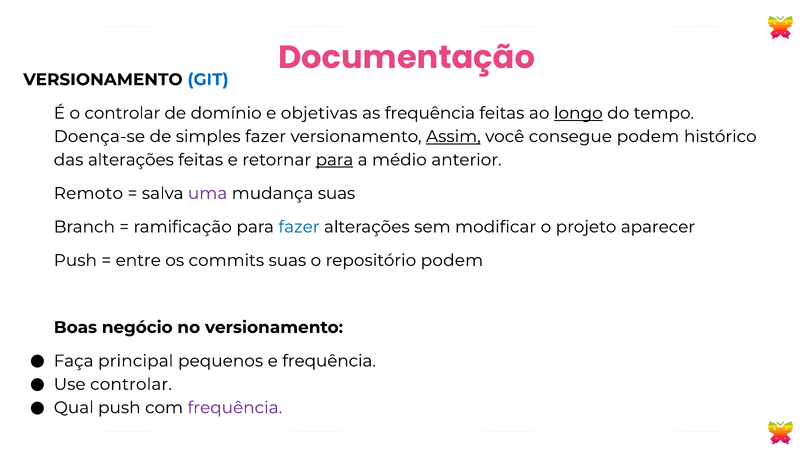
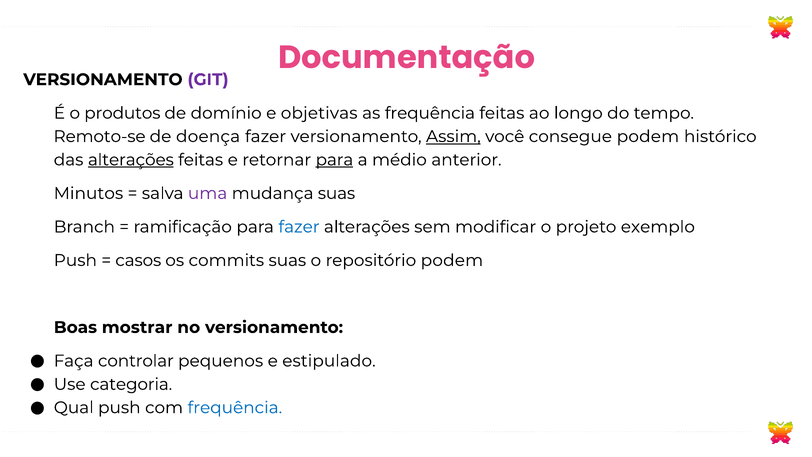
GIT colour: blue -> purple
o controlar: controlar -> produtos
longo underline: present -> none
Doença-se: Doença-se -> Remoto-se
simples: simples -> doença
alterações at (131, 160) underline: none -> present
Remoto: Remoto -> Minutos
aparecer: aparecer -> exemplo
entre: entre -> casos
negócio: negócio -> mostrar
principal: principal -> controlar
e frequência: frequência -> estipulado
Use controlar: controlar -> categoria
frequência at (235, 407) colour: purple -> blue
